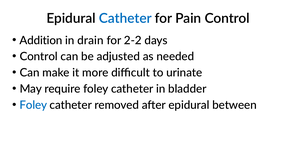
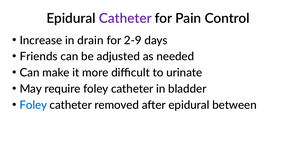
Catheter at (125, 18) colour: blue -> purple
Addition: Addition -> Increase
2-2: 2-2 -> 2-9
Control at (39, 57): Control -> Friends
